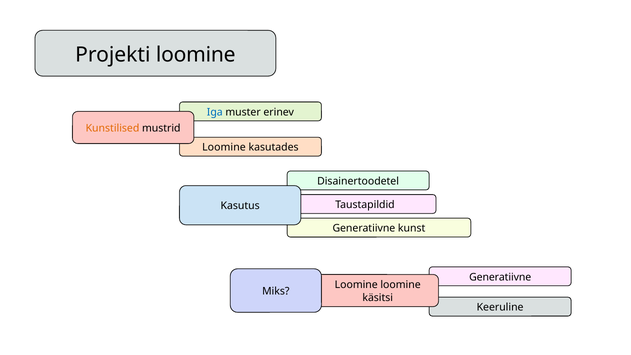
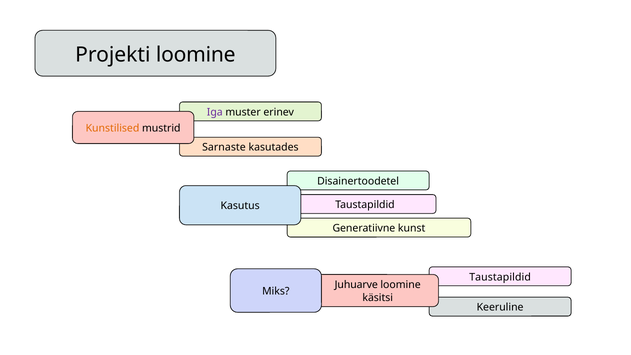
Iga colour: blue -> purple
Loomine at (224, 147): Loomine -> Sarnaste
Generatiivne at (500, 277): Generatiivne -> Taustapildid
Loomine at (356, 285): Loomine -> Juhuarve
